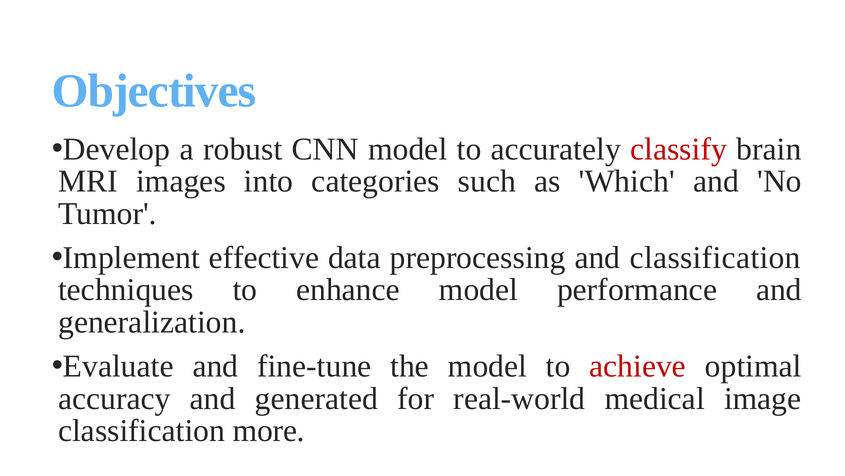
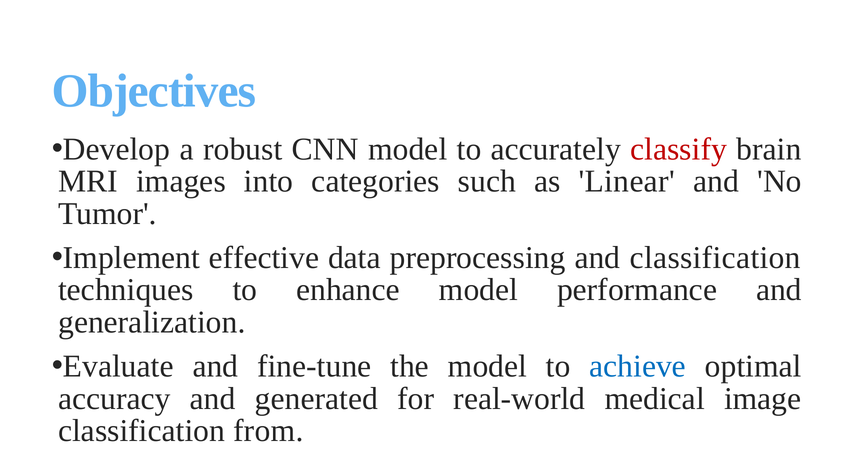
Which: Which -> Linear
achieve colour: red -> blue
more: more -> from
